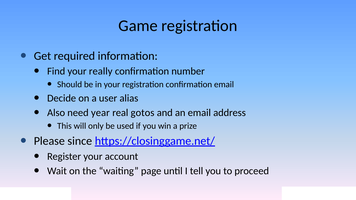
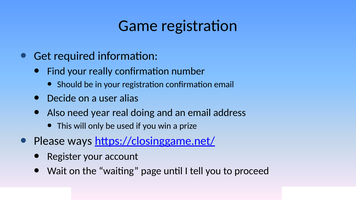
gotos: gotos -> doing
since: since -> ways
